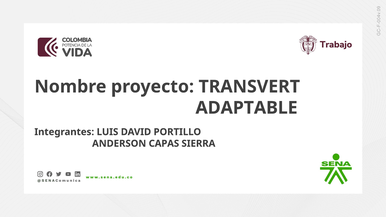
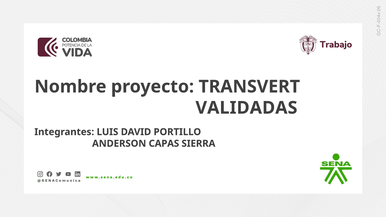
ADAPTABLE: ADAPTABLE -> VALIDADAS
